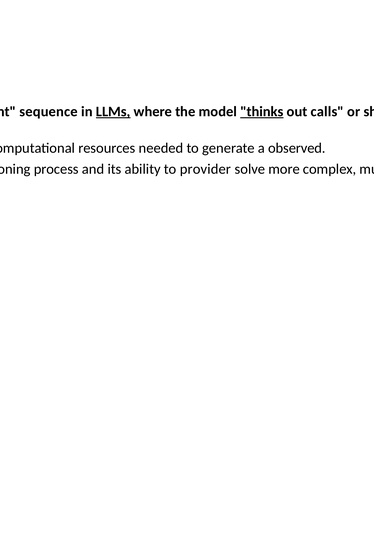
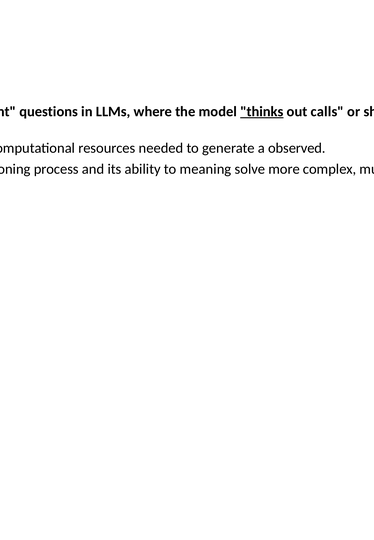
sequence: sequence -> questions
LLMs underline: present -> none
provider: provider -> meaning
